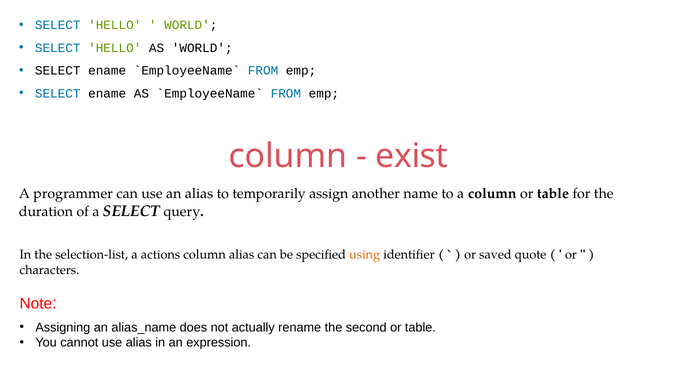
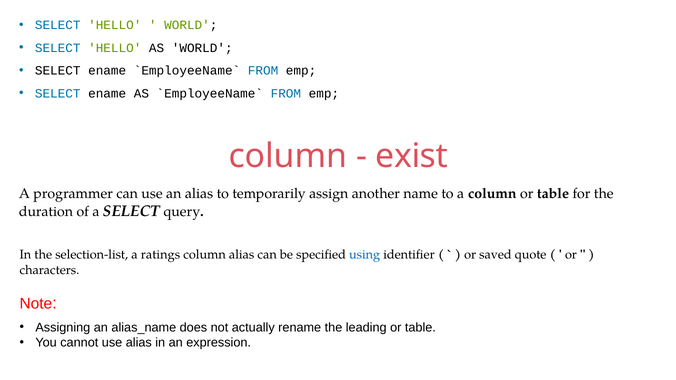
actions: actions -> ratings
using colour: orange -> blue
second: second -> leading
